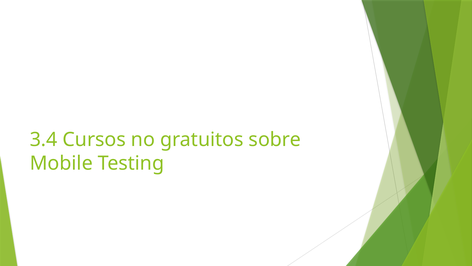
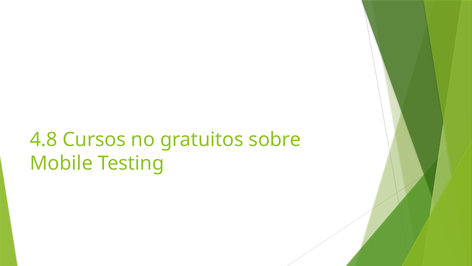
3.4: 3.4 -> 4.8
